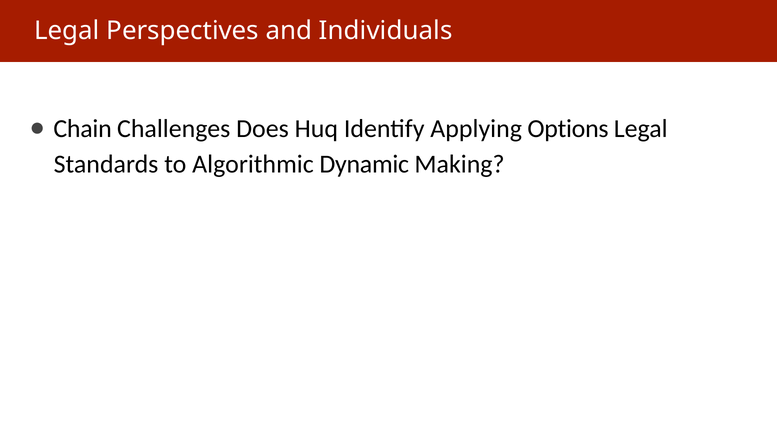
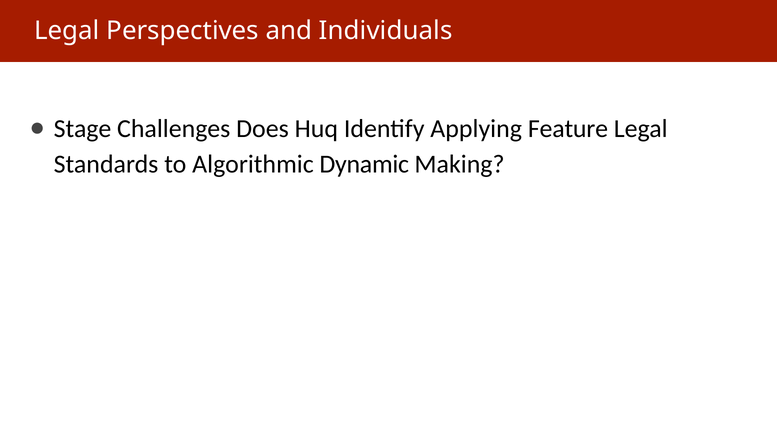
Chain: Chain -> Stage
Options: Options -> Feature
